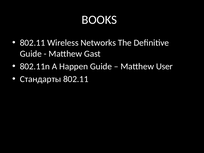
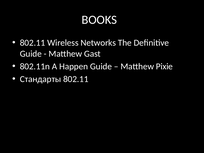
User: User -> Pixie
